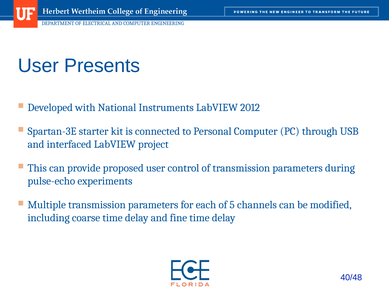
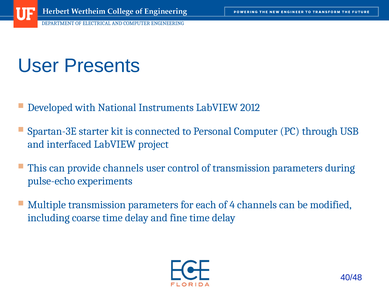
provide proposed: proposed -> channels
5: 5 -> 4
